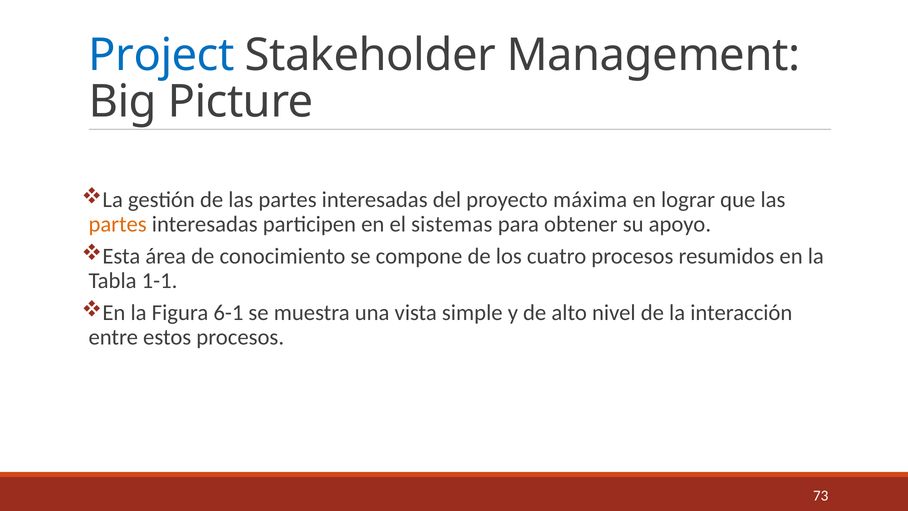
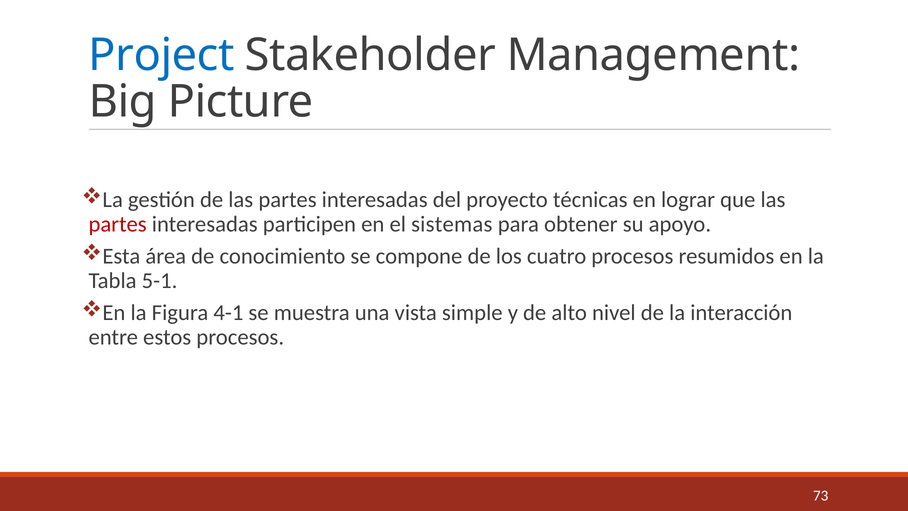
máxima: máxima -> técnicas
partes at (118, 224) colour: orange -> red
1-1: 1-1 -> 5-1
6-1: 6-1 -> 4-1
